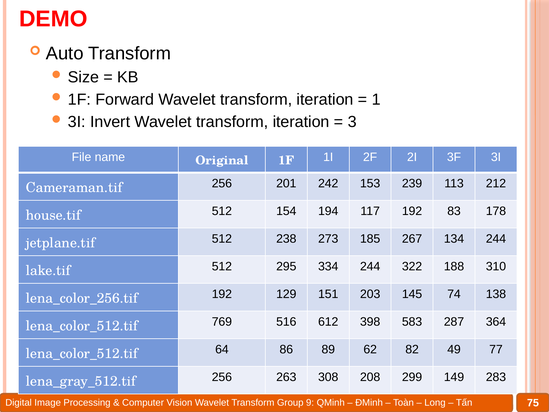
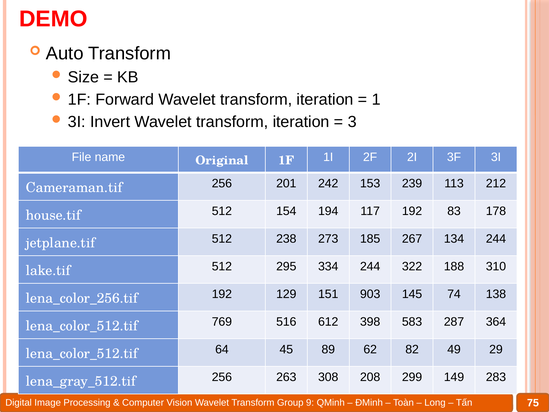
203: 203 -> 903
86: 86 -> 45
77: 77 -> 29
